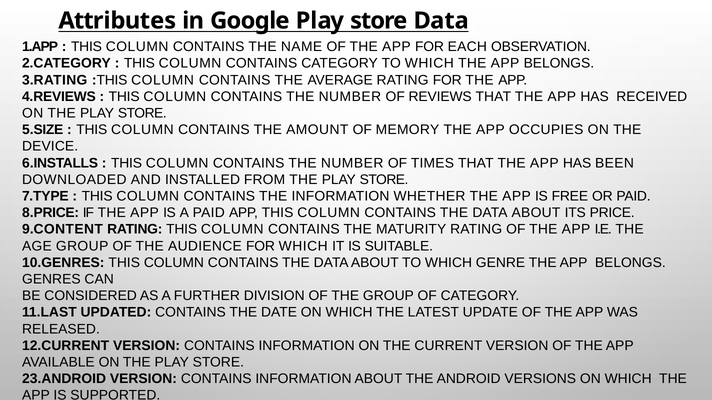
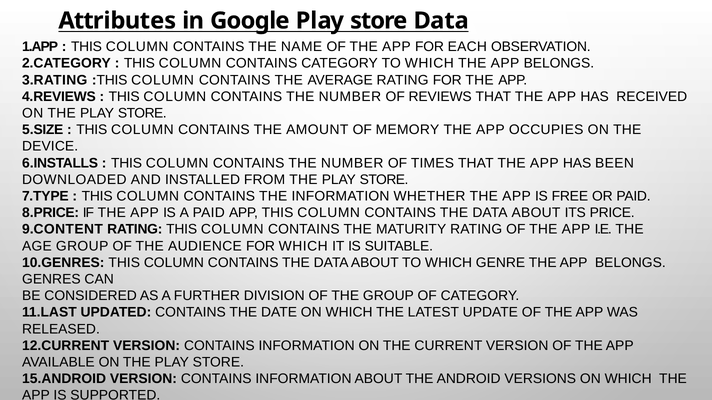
23.ANDROID: 23.ANDROID -> 15.ANDROID
